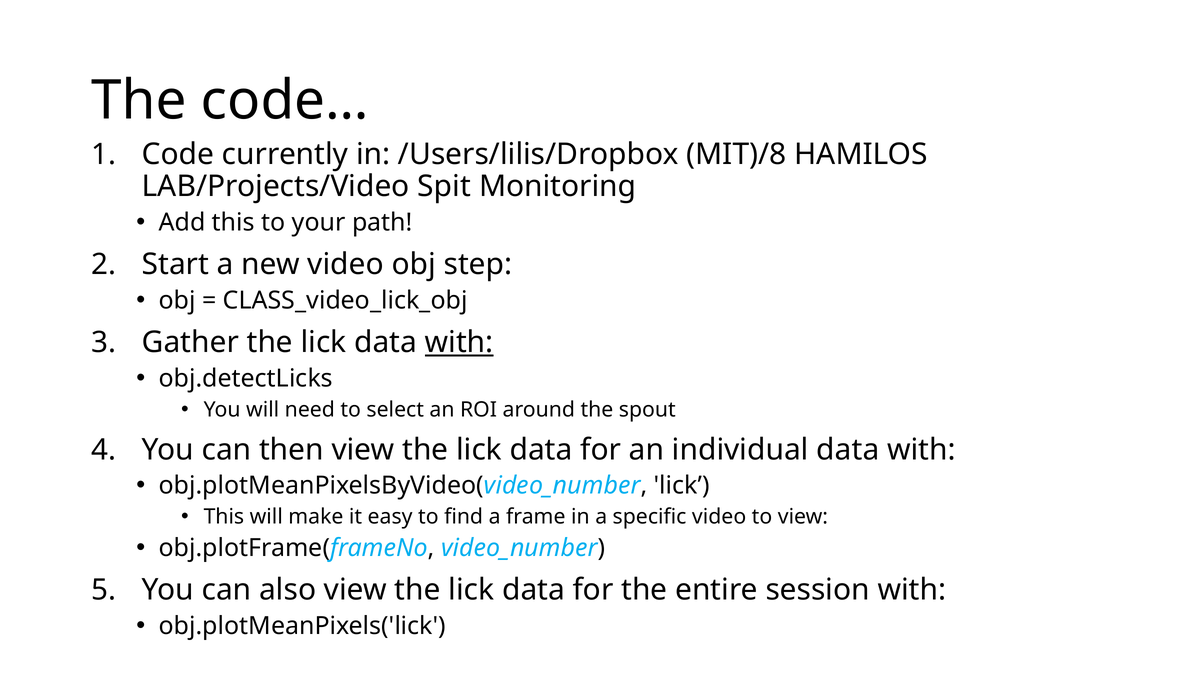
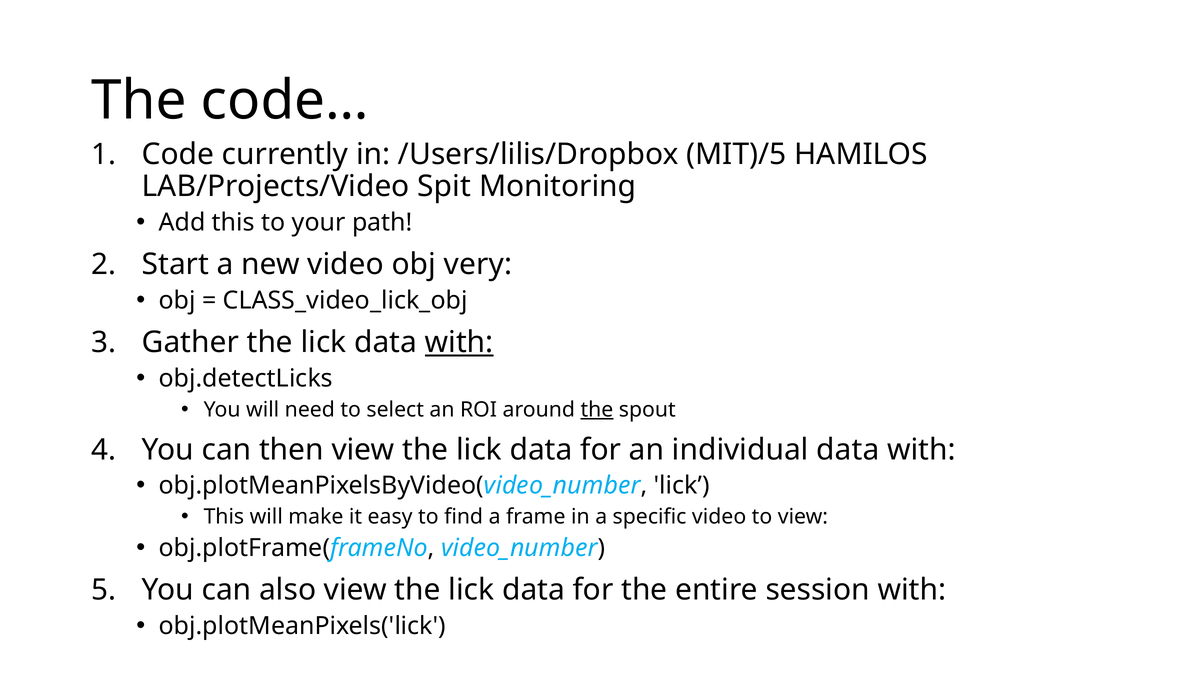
MIT)/8: MIT)/8 -> MIT)/5
step: step -> very
the at (597, 410) underline: none -> present
